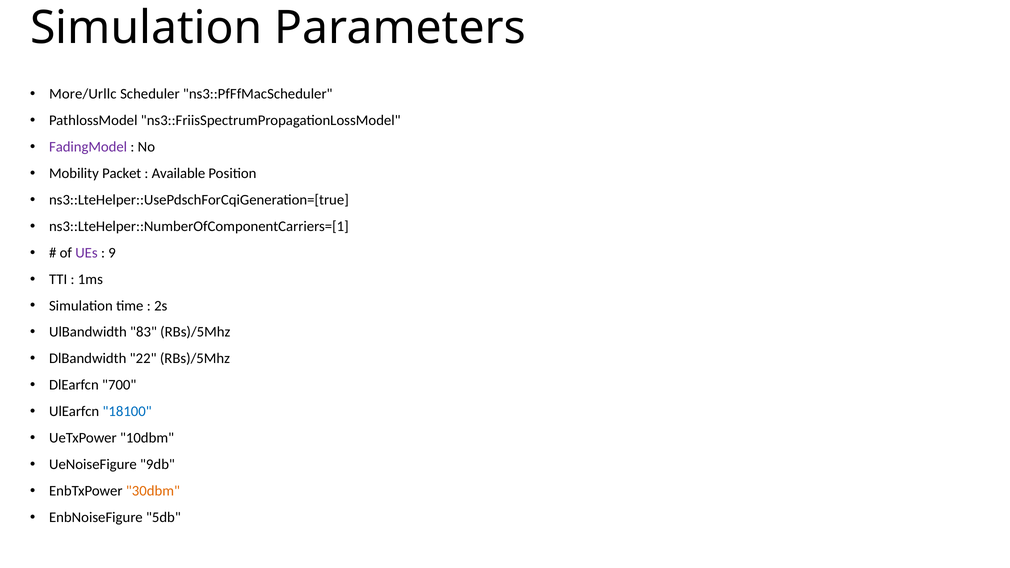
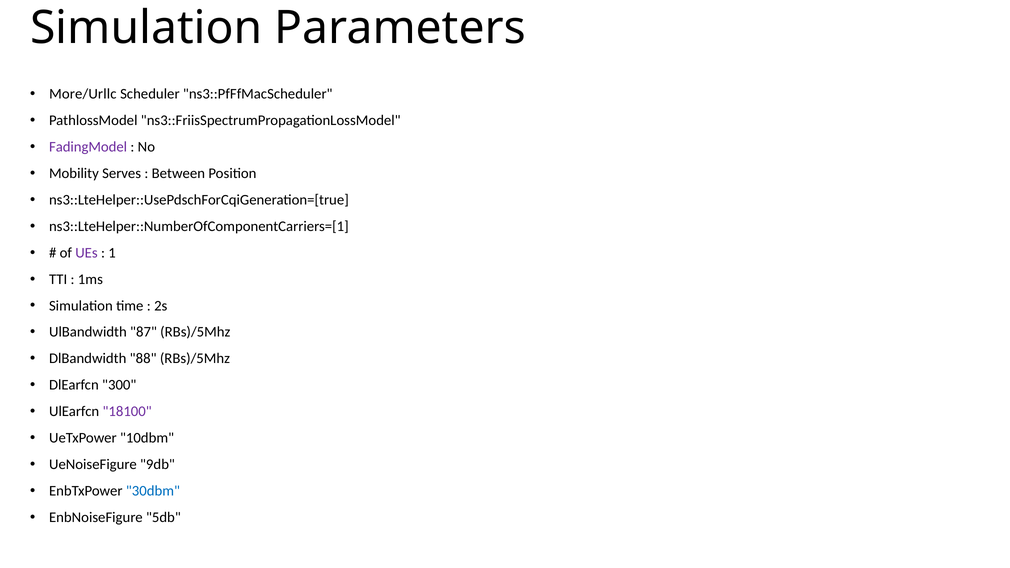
Packet: Packet -> Serves
Available: Available -> Between
9: 9 -> 1
83: 83 -> 87
22: 22 -> 88
700: 700 -> 300
18100 colour: blue -> purple
30dbm colour: orange -> blue
